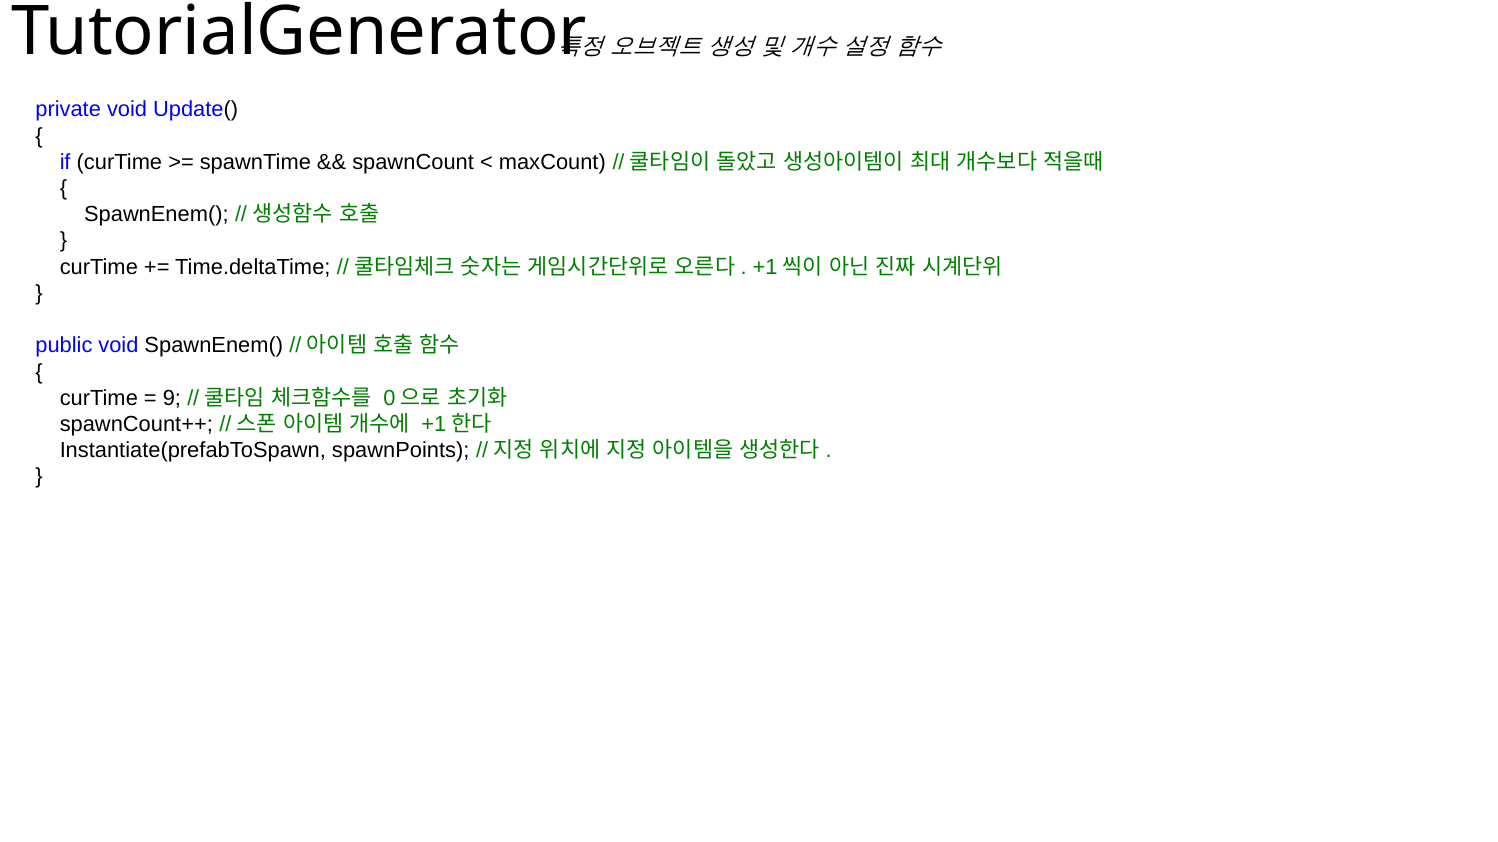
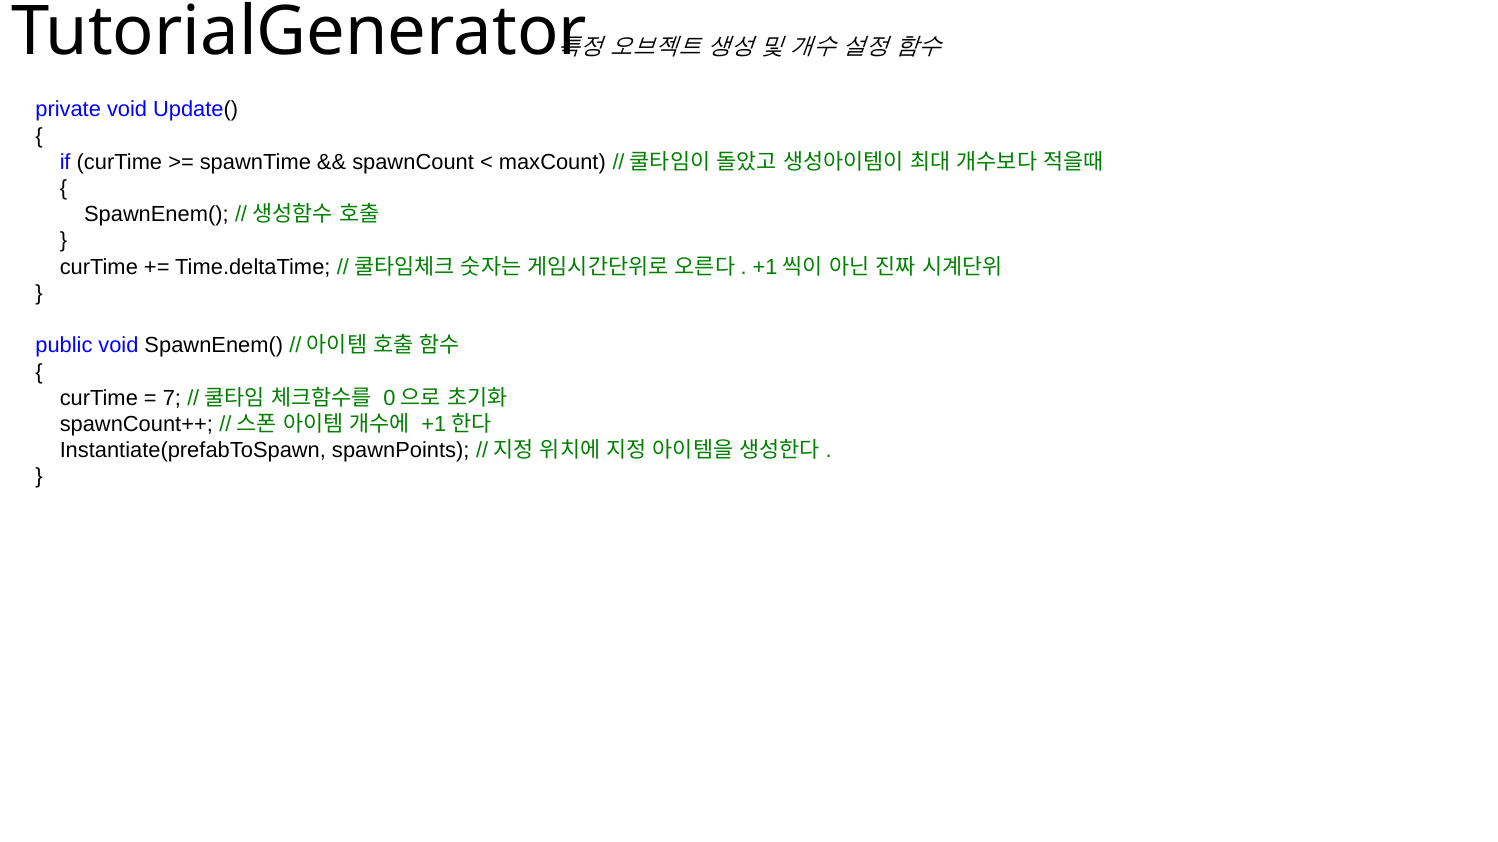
9: 9 -> 7
